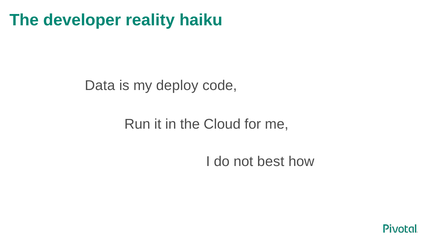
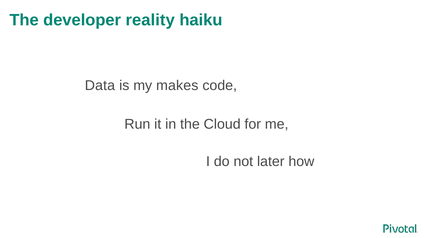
deploy: deploy -> makes
best: best -> later
